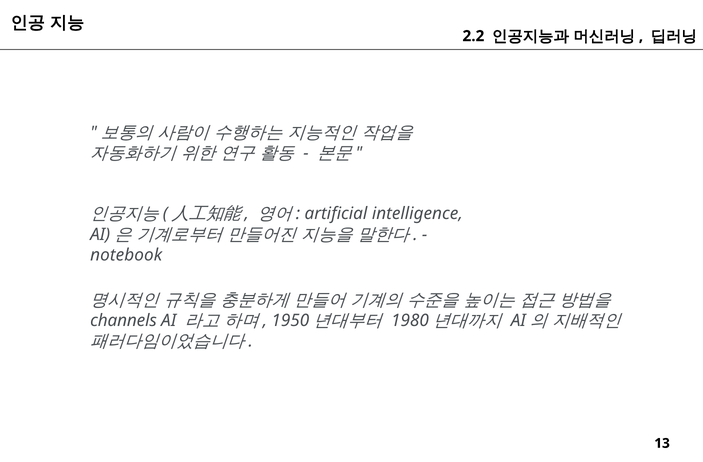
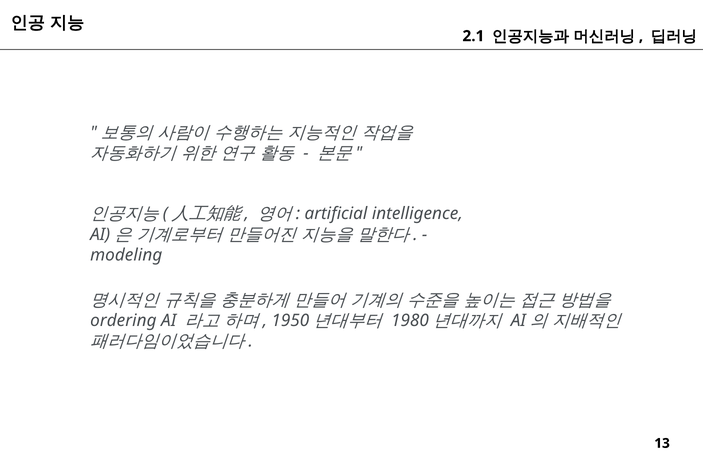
2.2: 2.2 -> 2.1
notebook: notebook -> modeling
channels: channels -> ordering
